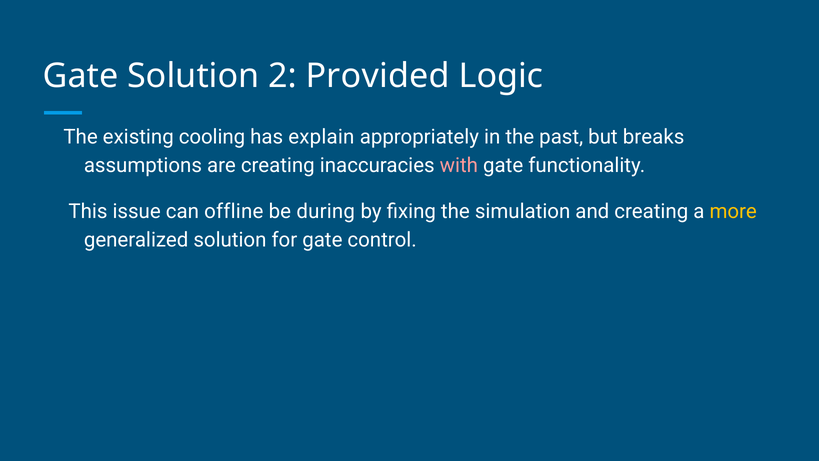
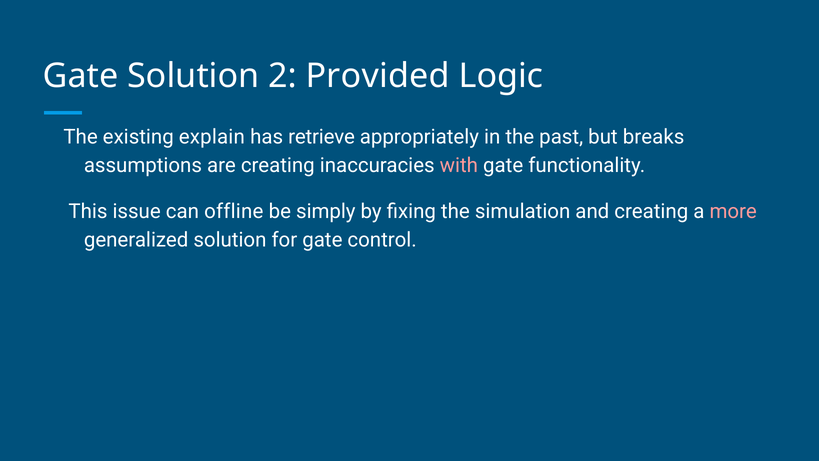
cooling: cooling -> explain
explain: explain -> retrieve
during: during -> simply
more colour: yellow -> pink
